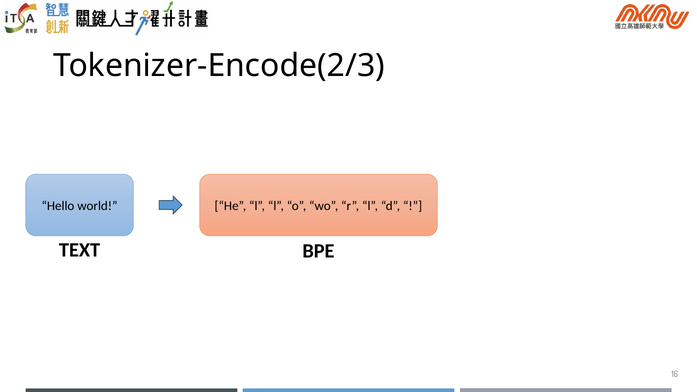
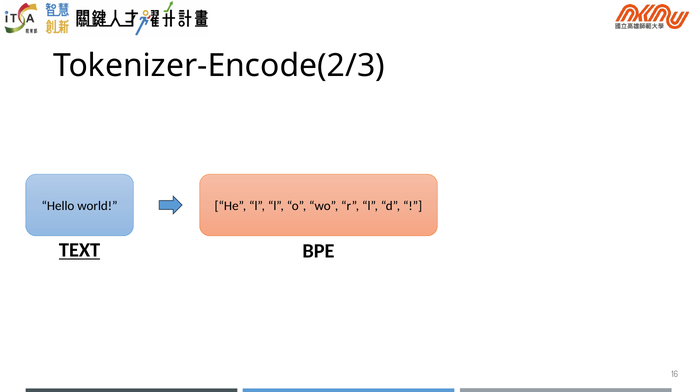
TEXT underline: none -> present
